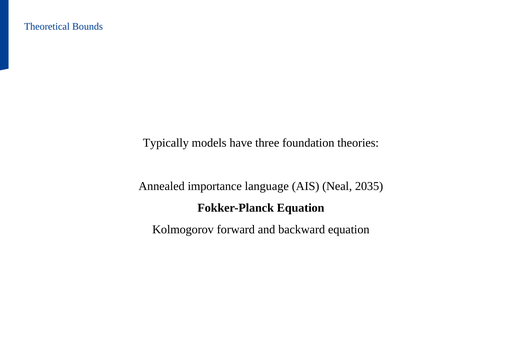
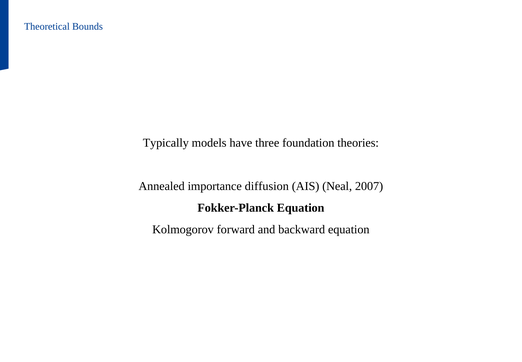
language: language -> diffusion
2035: 2035 -> 2007
